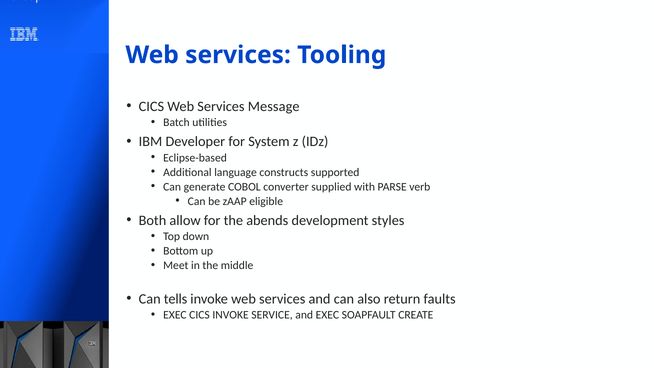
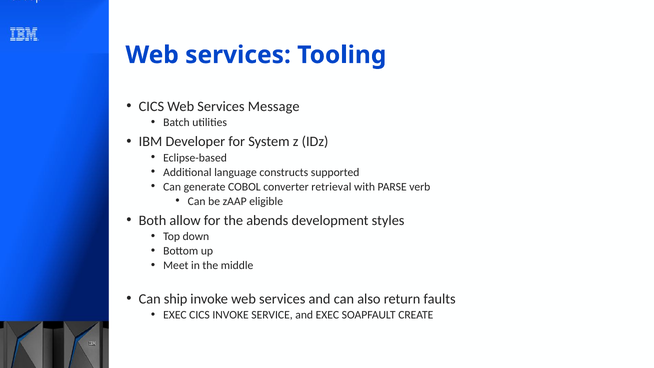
supplied: supplied -> retrieval
tells: tells -> ship
